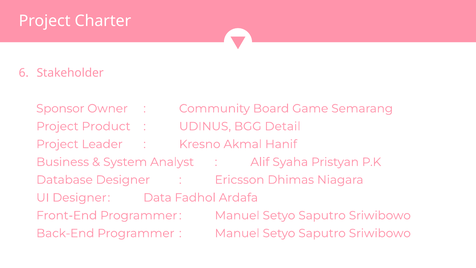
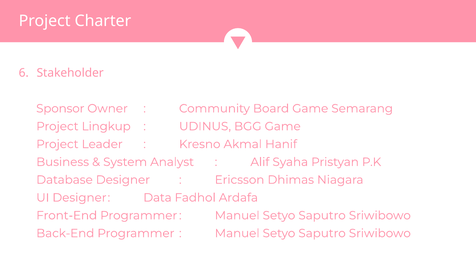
Product: Product -> Lingkup
BGG Detail: Detail -> Game
